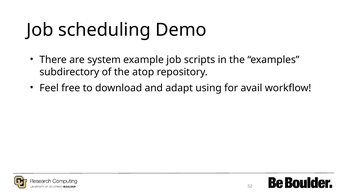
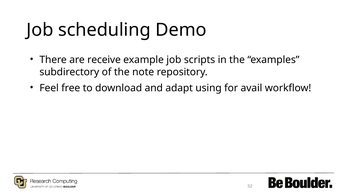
system: system -> receive
atop: atop -> note
